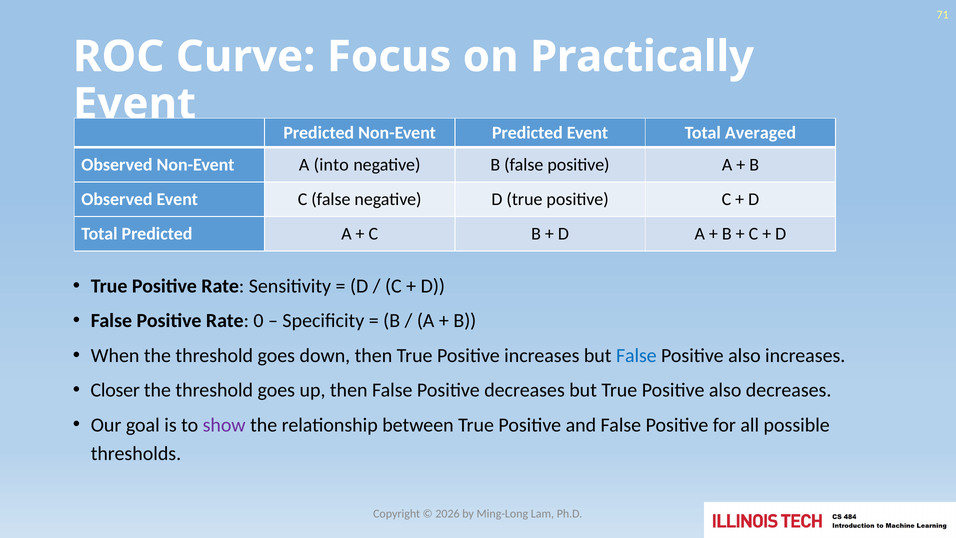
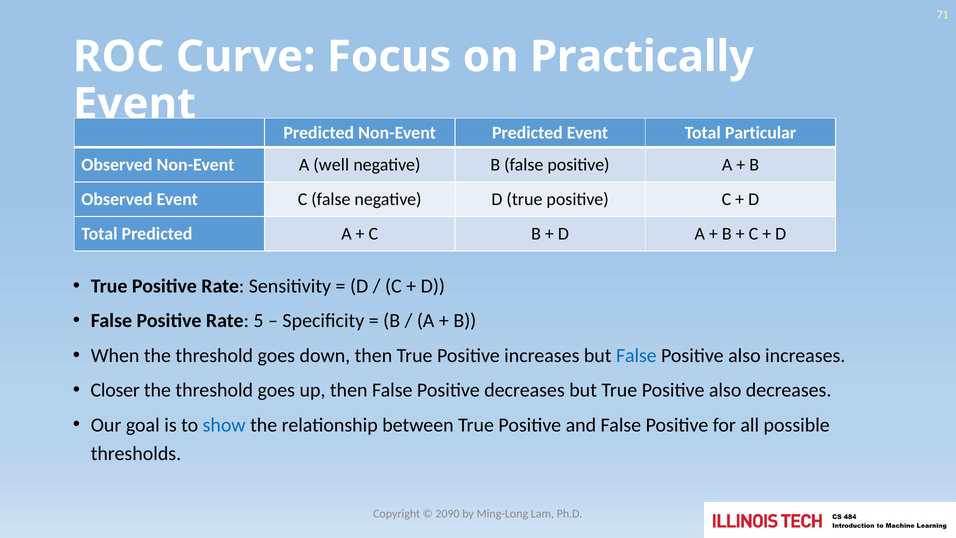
Averaged: Averaged -> Particular
into: into -> well
0: 0 -> 5
show colour: purple -> blue
2026: 2026 -> 2090
